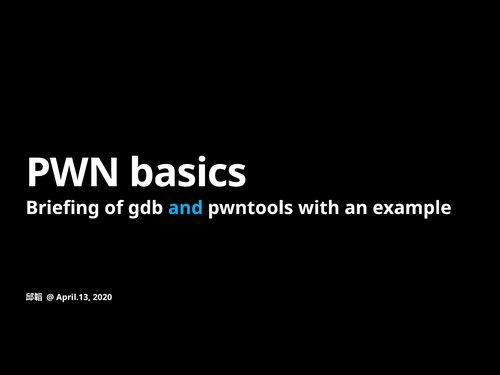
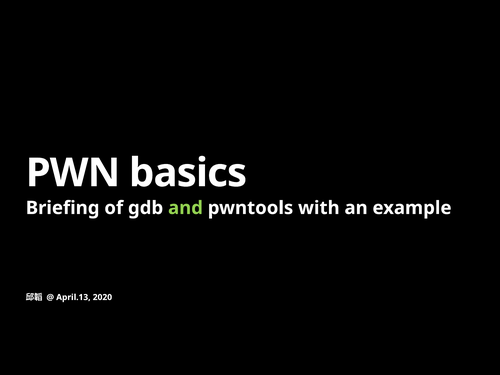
and colour: light blue -> light green
